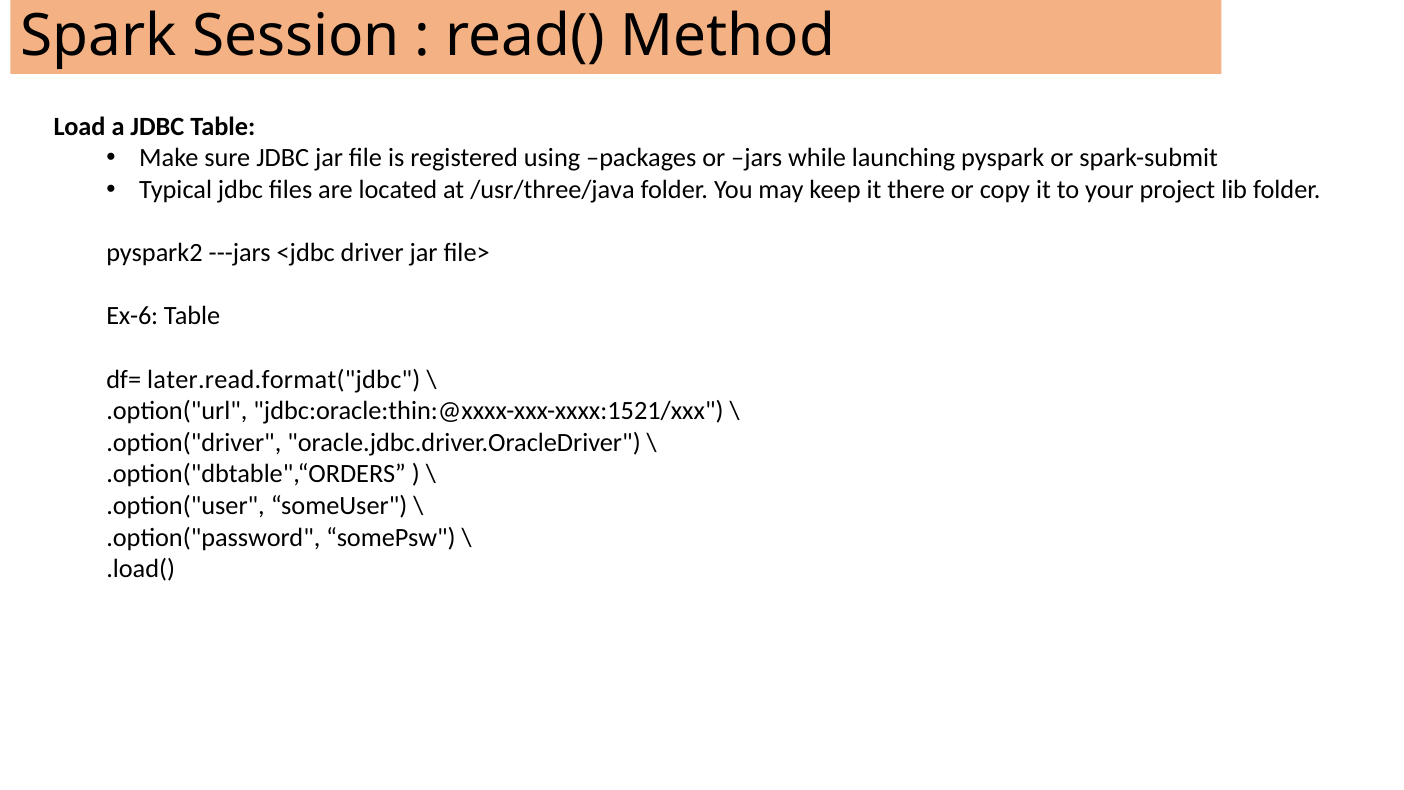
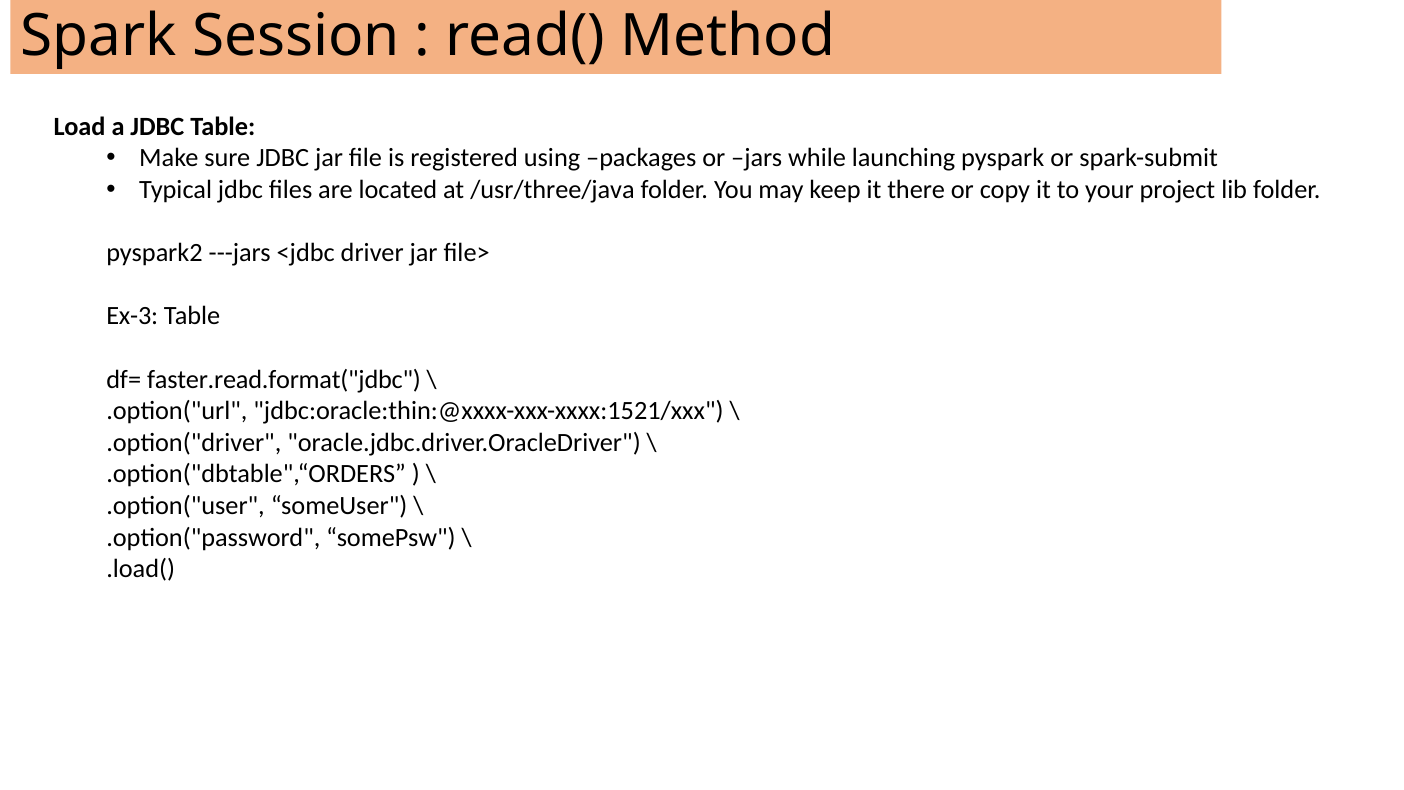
Ex-6: Ex-6 -> Ex-3
later.read.format("jdbc: later.read.format("jdbc -> faster.read.format("jdbc
